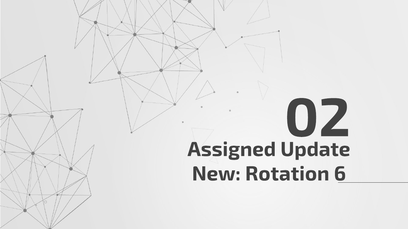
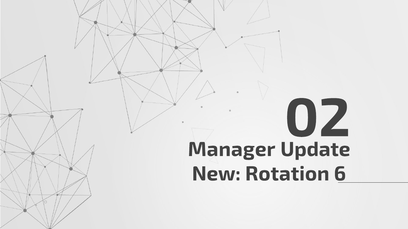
Assigned: Assigned -> Manager
